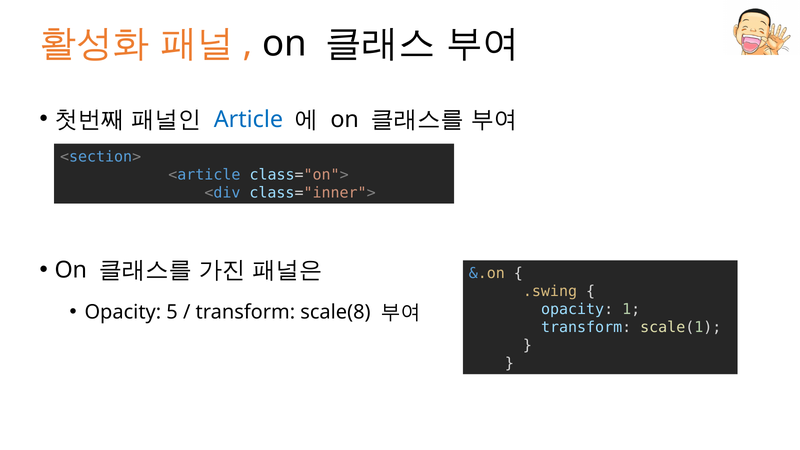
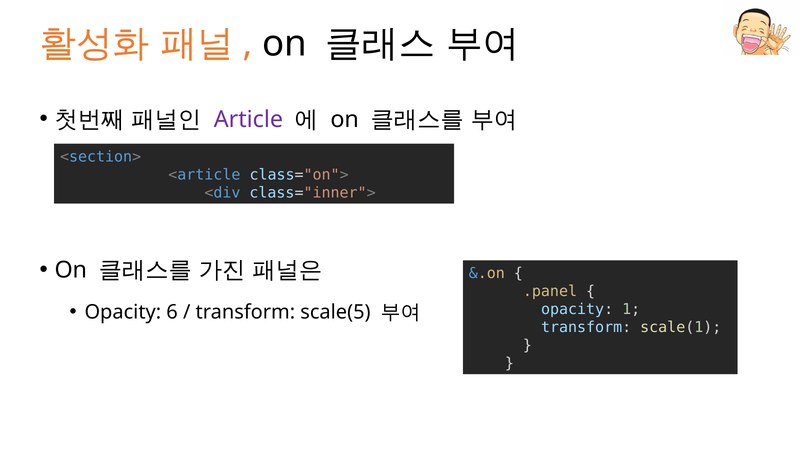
Article colour: blue -> purple
.swing: .swing -> .panel
5: 5 -> 6
scale(8: scale(8 -> scale(5
